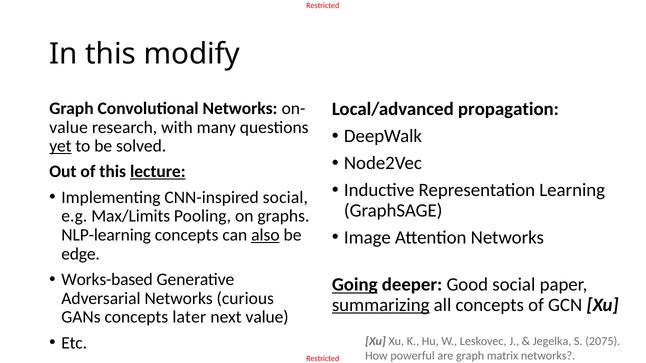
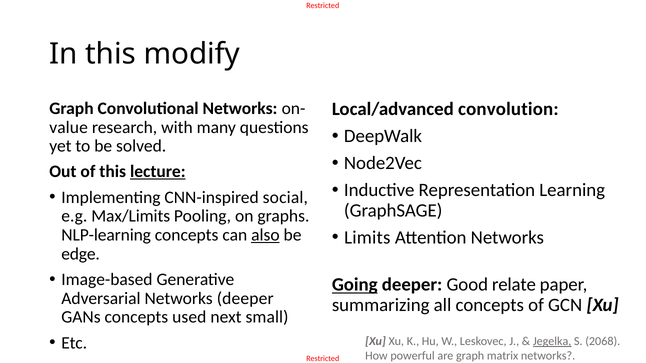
propagation: propagation -> convolution
yet underline: present -> none
Image: Image -> Limits
Works-based: Works-based -> Image-based
Good social: social -> relate
Networks curious: curious -> deeper
summarizing underline: present -> none
later: later -> used
next value: value -> small
Jegelka underline: none -> present
2075: 2075 -> 2068
